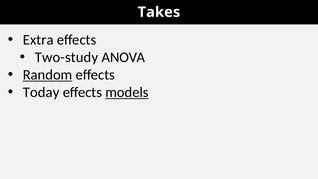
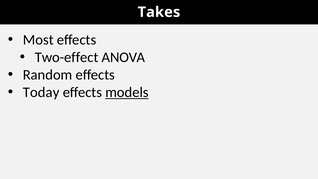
Extra: Extra -> Most
Two-study: Two-study -> Two-effect
Random underline: present -> none
